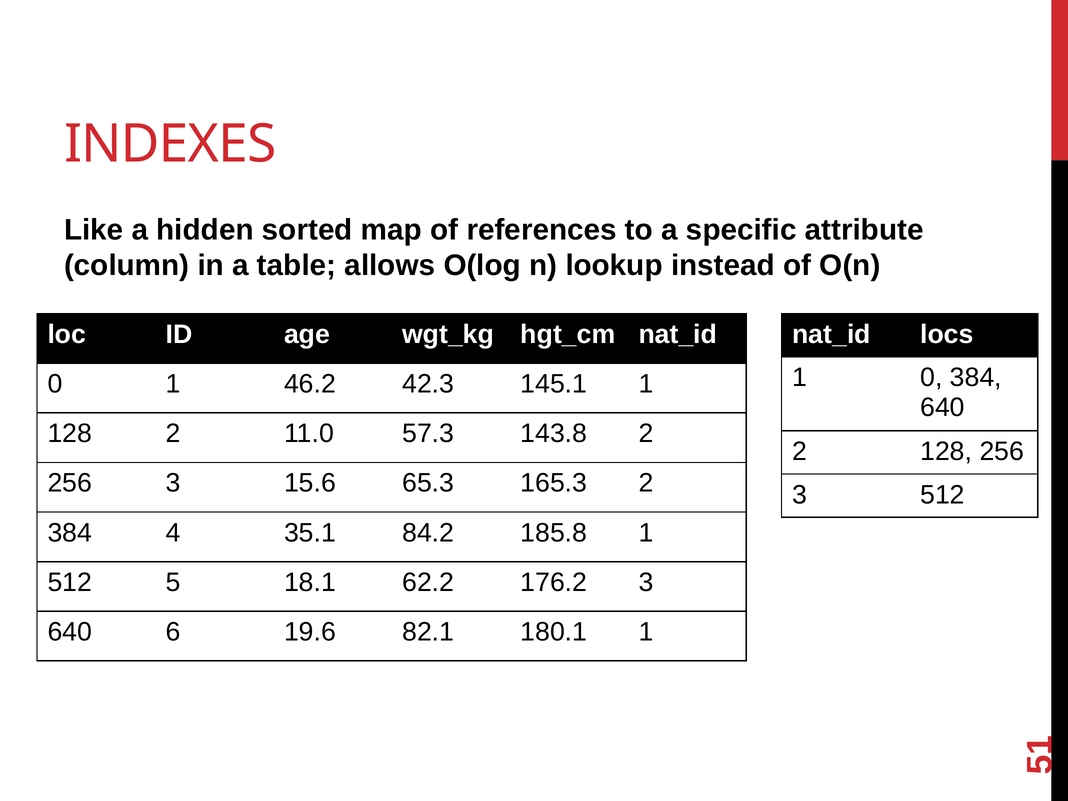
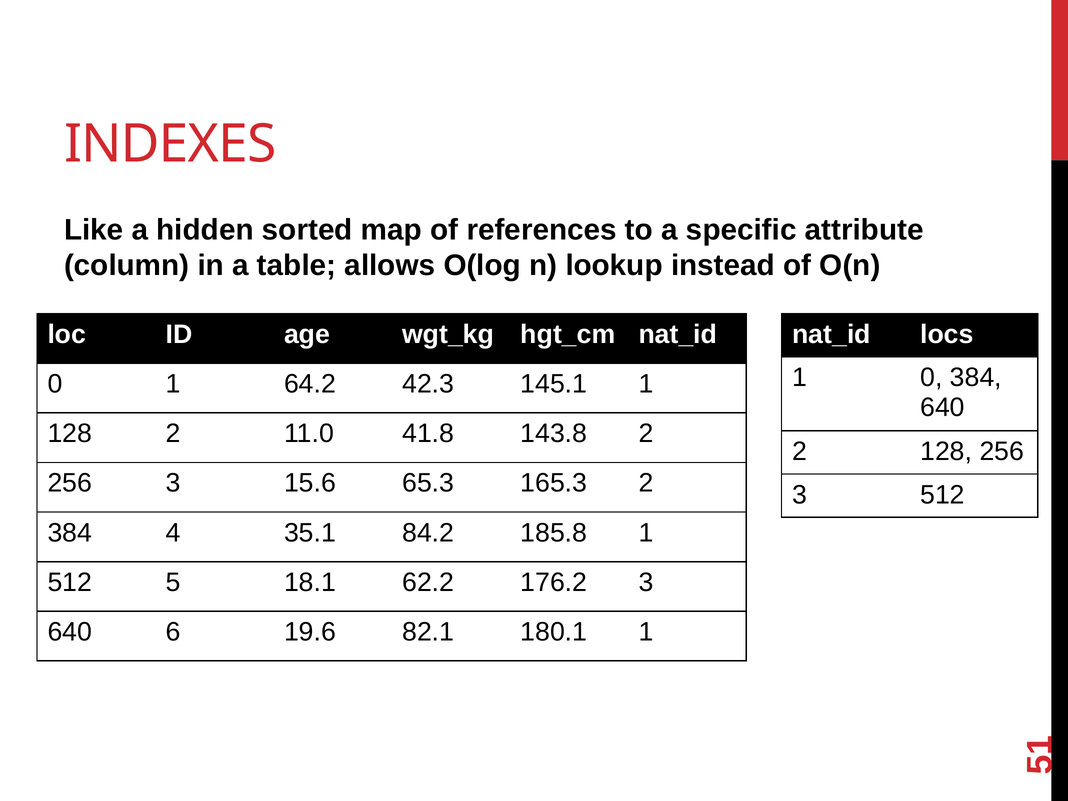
46.2: 46.2 -> 64.2
57.3: 57.3 -> 41.8
